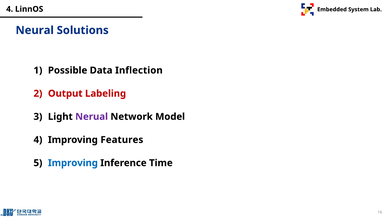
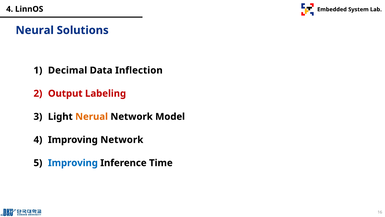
Possible: Possible -> Decimal
Nerual colour: purple -> orange
Improving Features: Features -> Network
